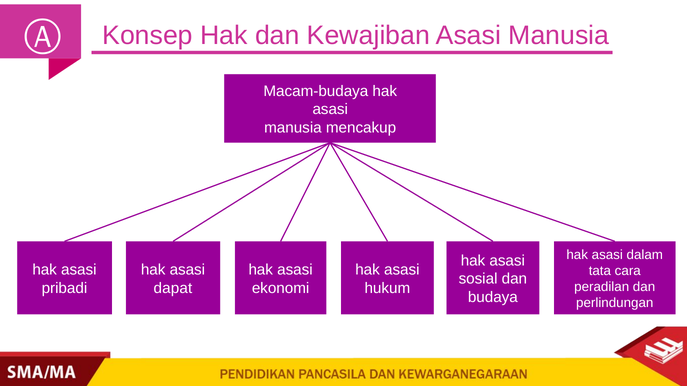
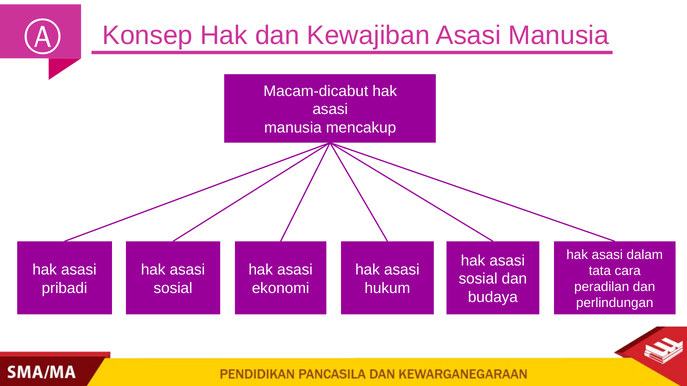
Macam-budaya: Macam-budaya -> Macam-dicabut
dapat at (173, 288): dapat -> sosial
